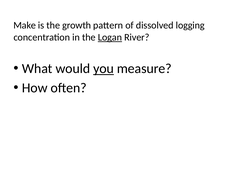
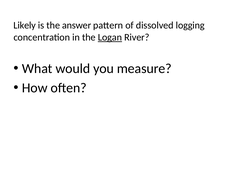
Make: Make -> Likely
growth: growth -> answer
you underline: present -> none
